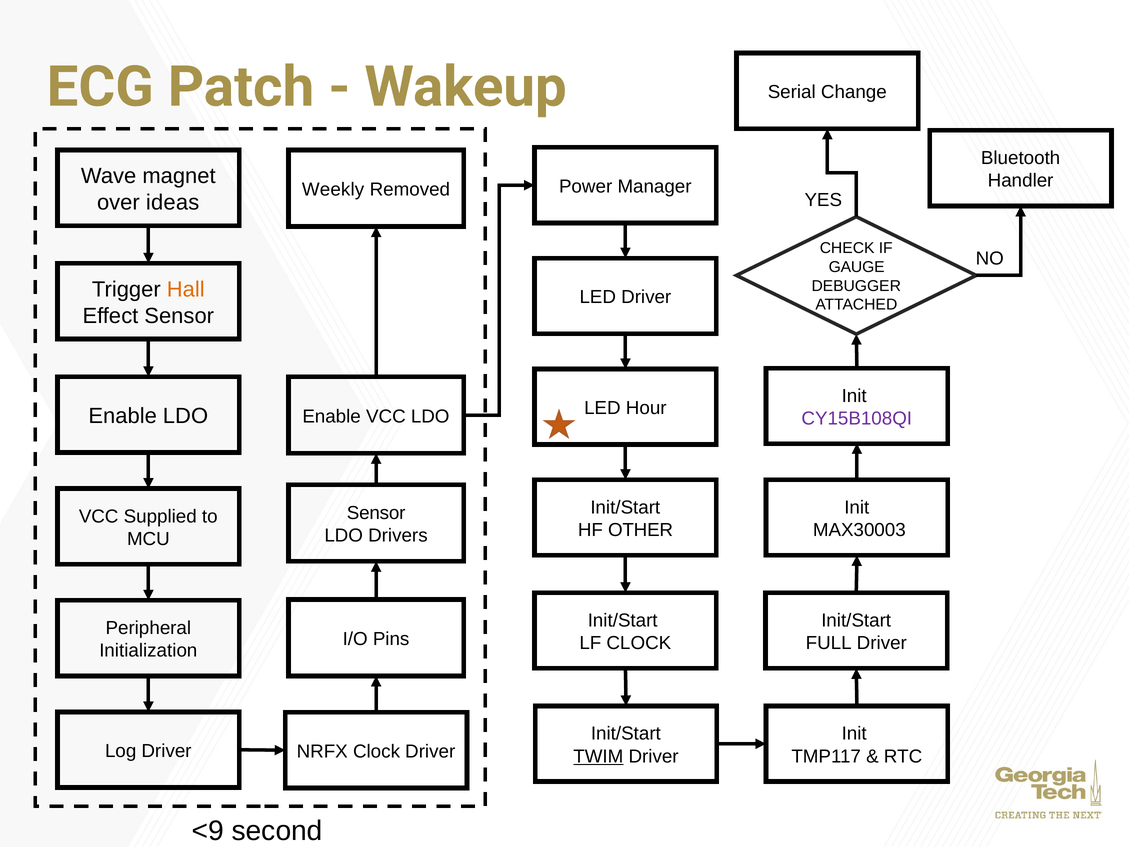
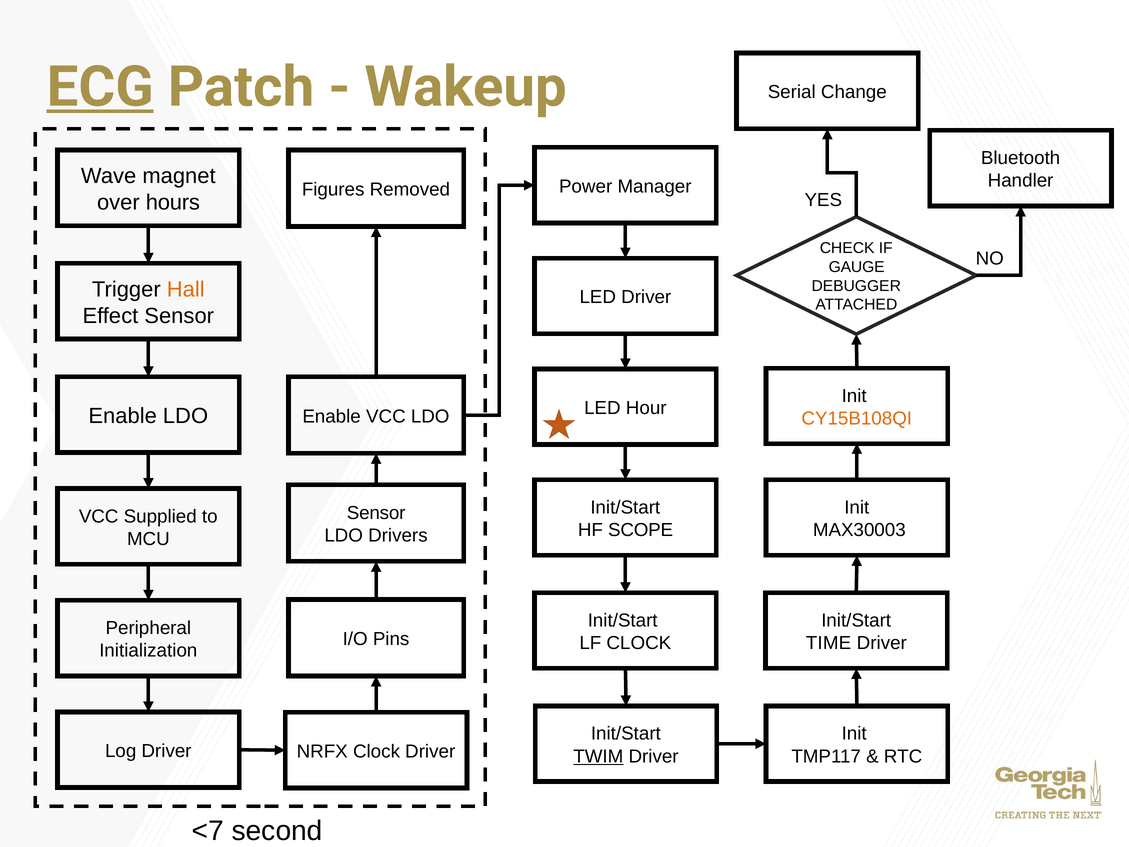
ECG underline: none -> present
Weekly: Weekly -> Figures
ideas: ideas -> hours
CY15B108QI colour: purple -> orange
OTHER: OTHER -> SCOPE
FULL: FULL -> TIME
<9: <9 -> <7
